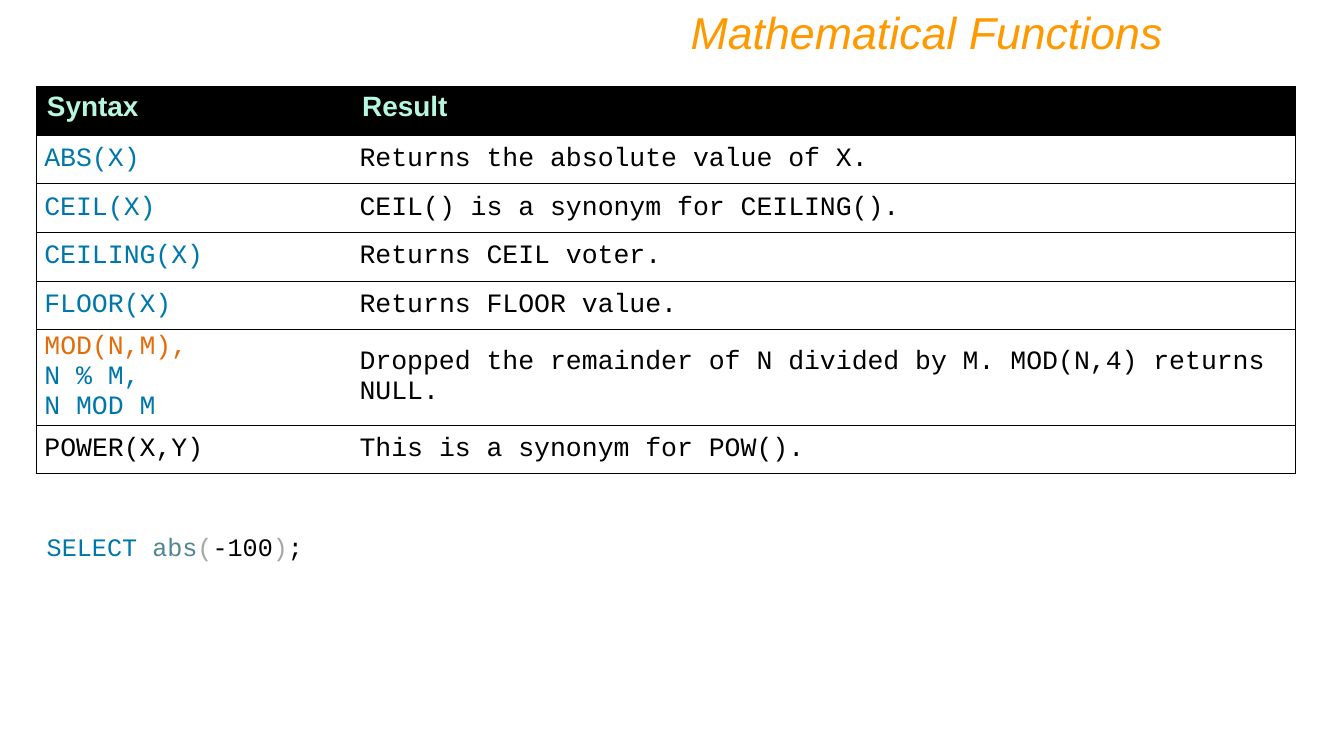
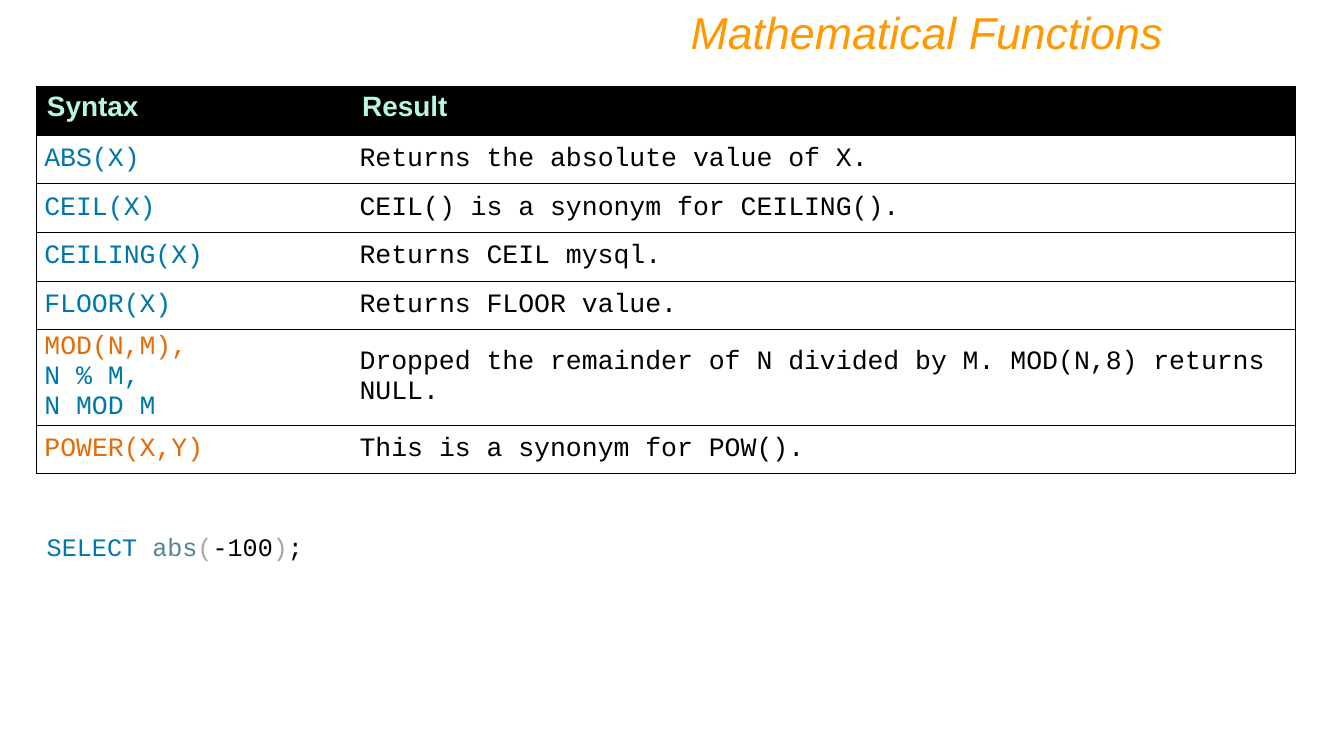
voter: voter -> mysql
MOD(N,4: MOD(N,4 -> MOD(N,8
POWER(X,Y colour: black -> orange
